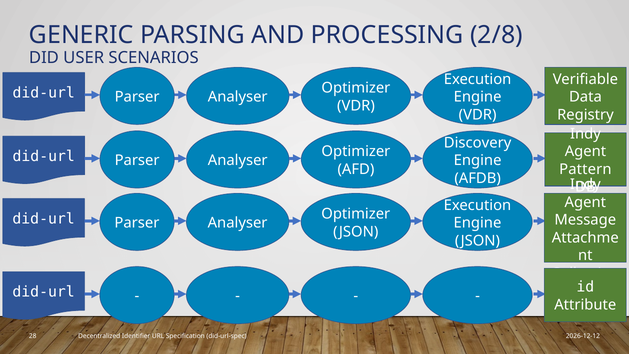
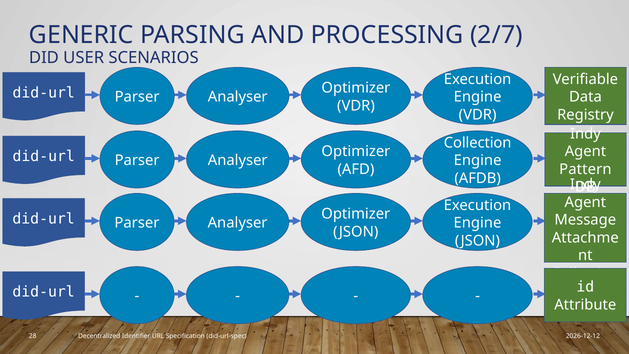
2/8: 2/8 -> 2/7
Discovery at (478, 143): Discovery -> Collection
